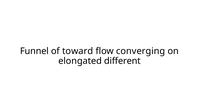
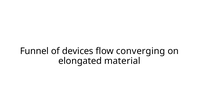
toward: toward -> devices
different: different -> material
